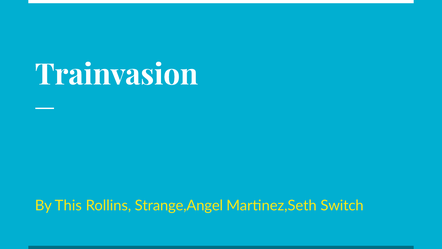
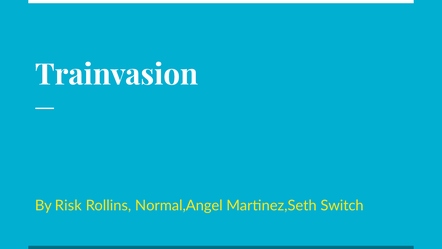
This: This -> Risk
Strange,Angel: Strange,Angel -> Normal,Angel
